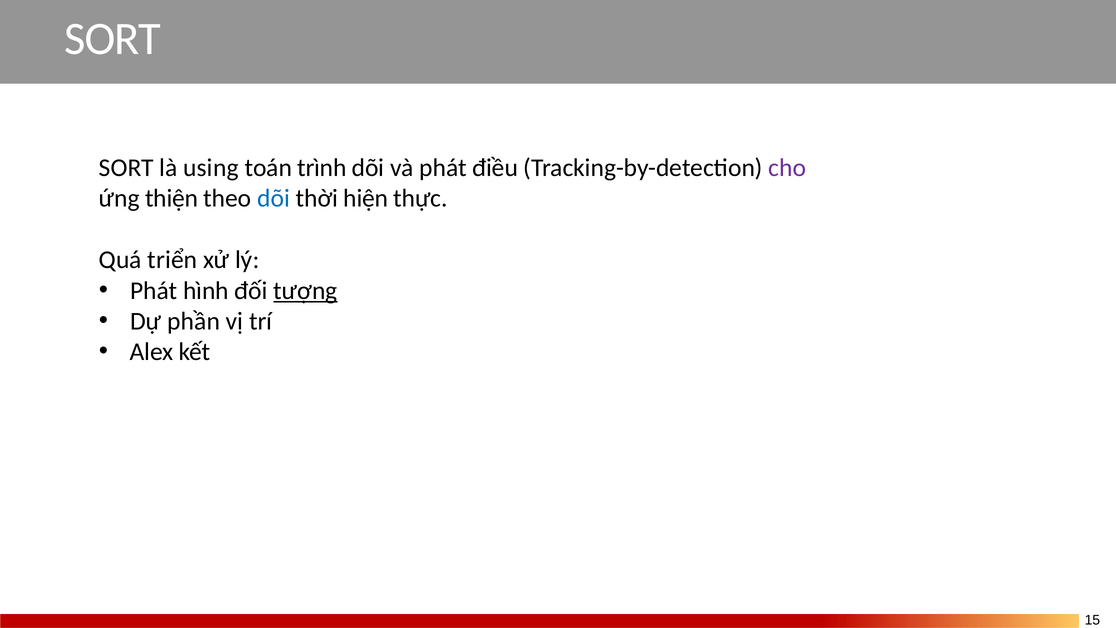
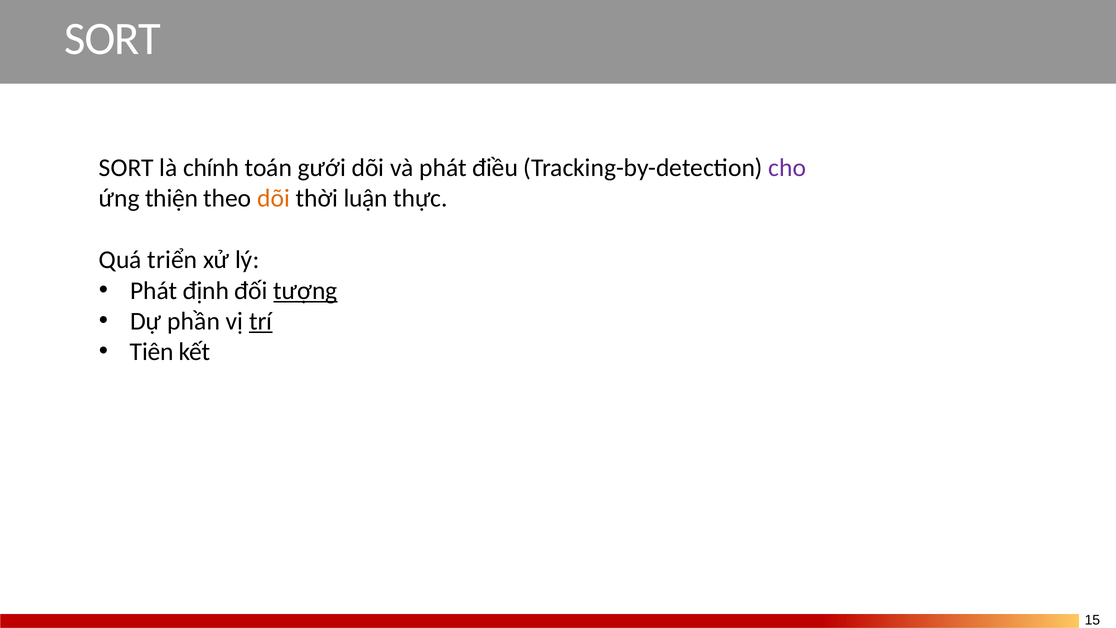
using: using -> chính
trình: trình -> gưới
dõi at (274, 198) colour: blue -> orange
hiện: hiện -> luận
hình: hình -> định
trí underline: none -> present
Alex: Alex -> Tiên
